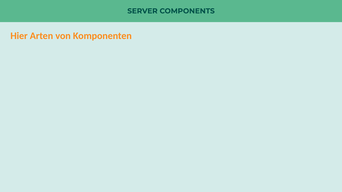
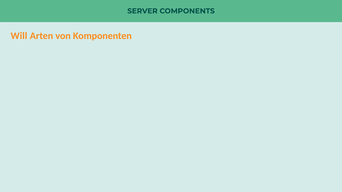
Hier: Hier -> Will
